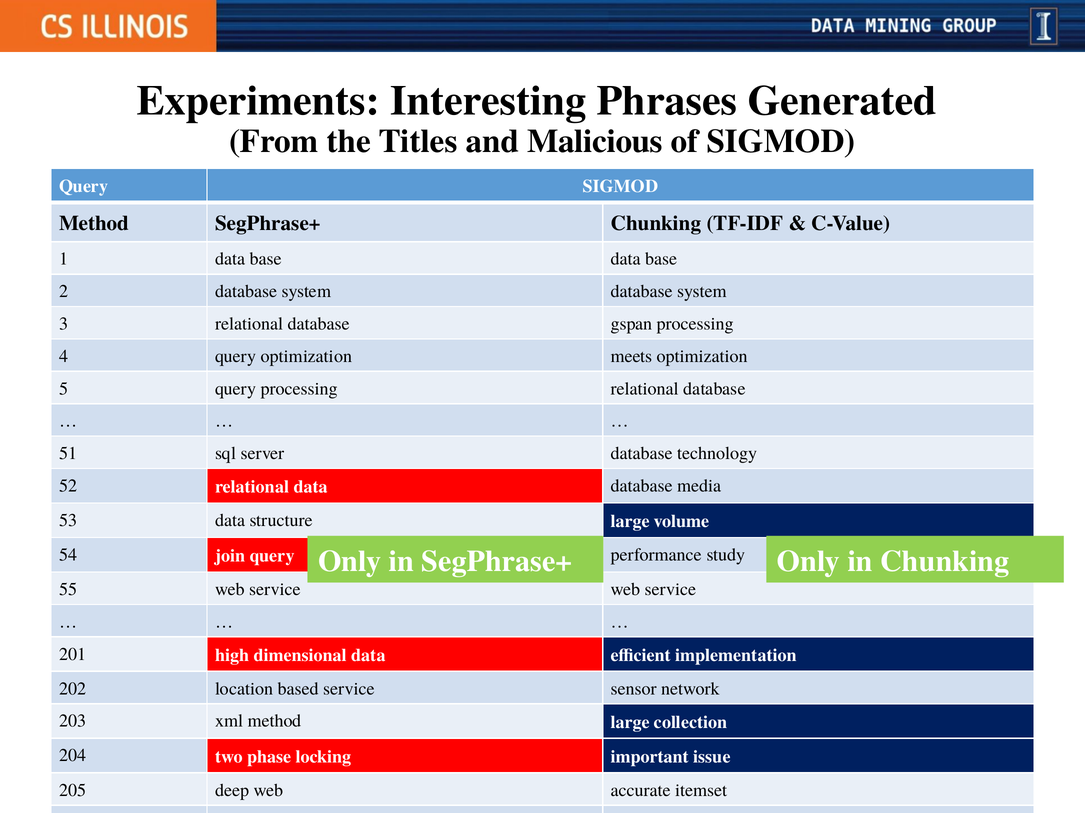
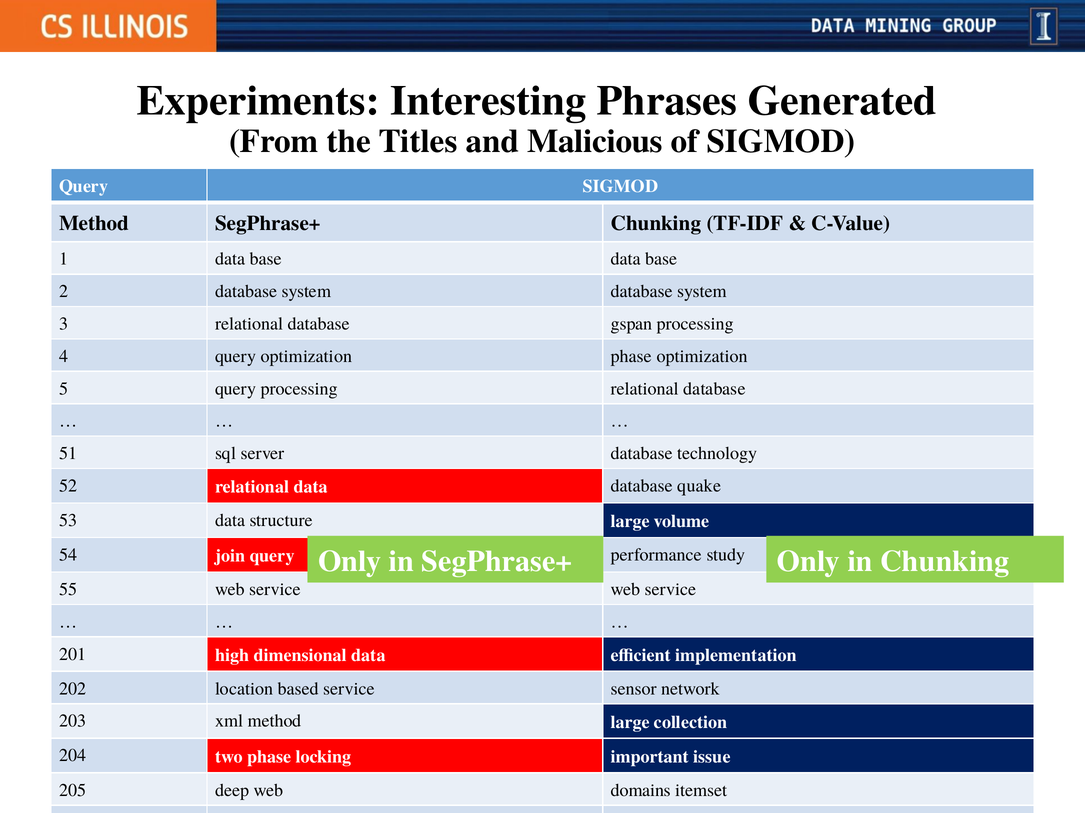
optimization meets: meets -> phase
media: media -> quake
accurate: accurate -> domains
